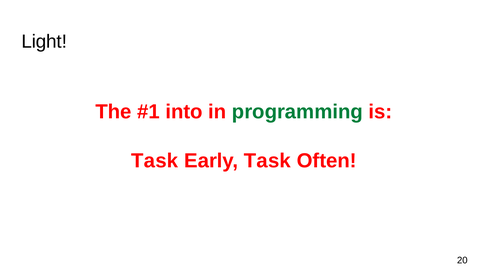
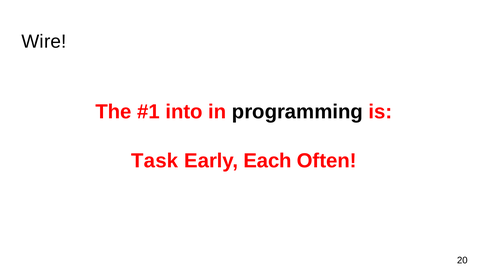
Light: Light -> Wire
programming colour: green -> black
Early Task: Task -> Each
